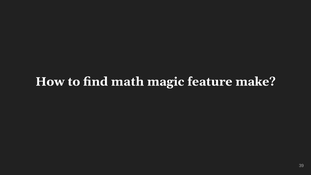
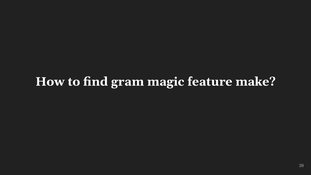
math: math -> gram
